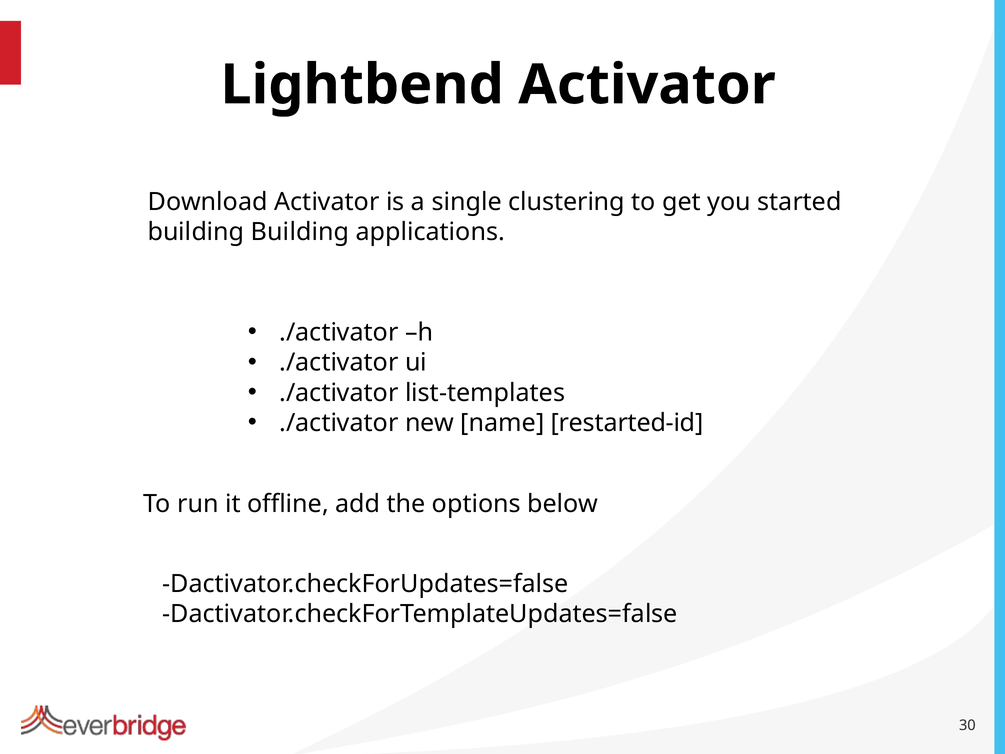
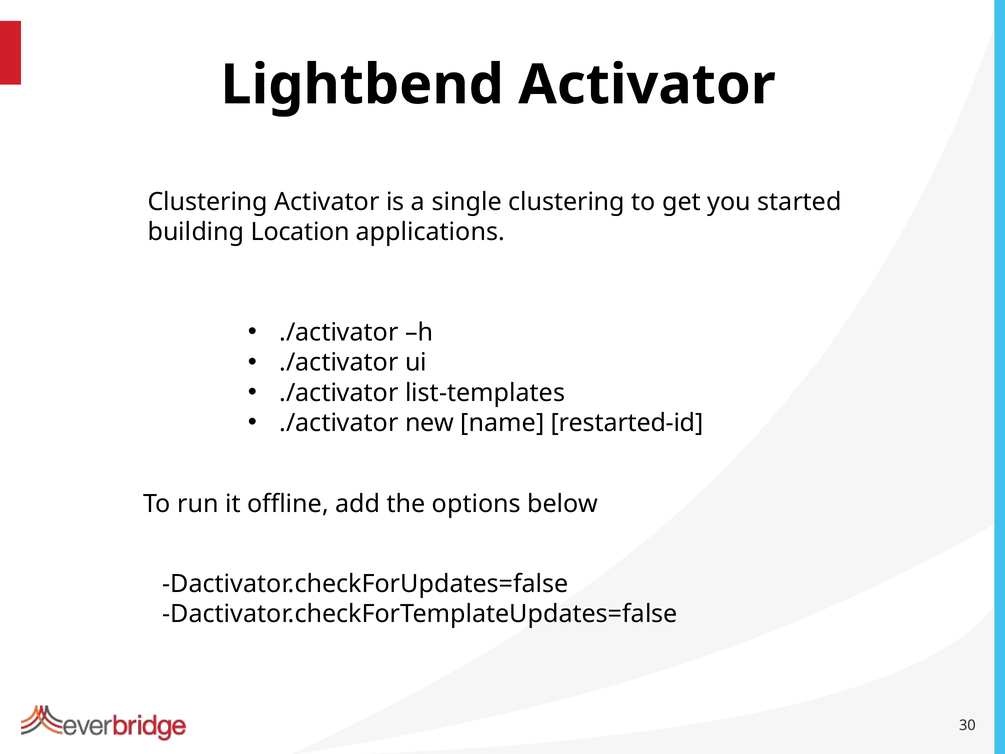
Download at (208, 202): Download -> Clustering
building Building: Building -> Location
